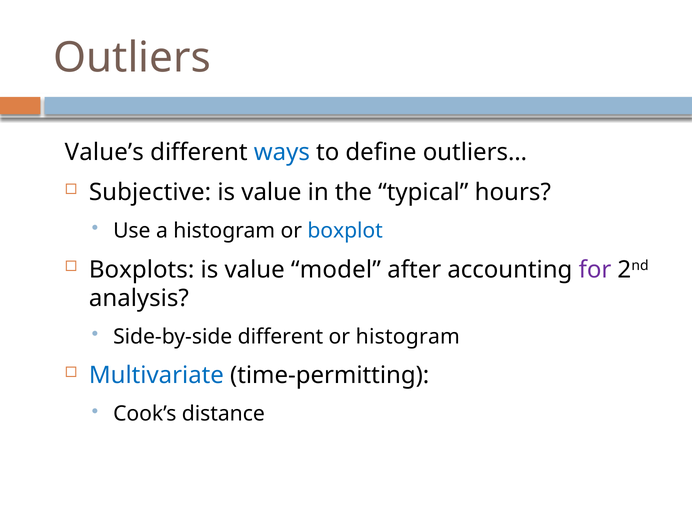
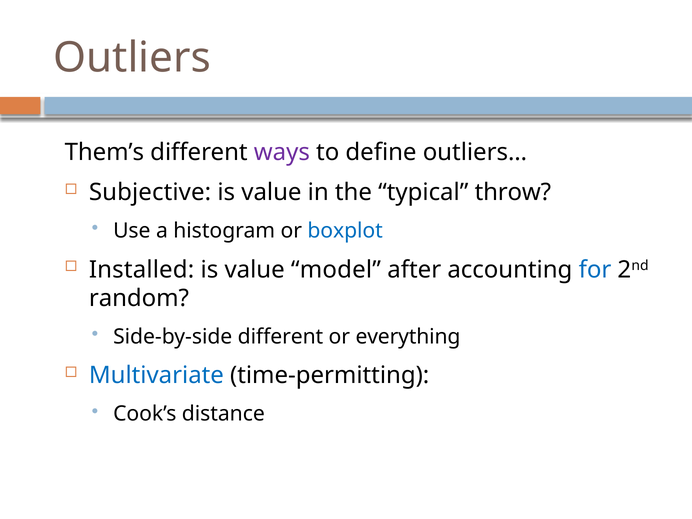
Value’s: Value’s -> Them’s
ways colour: blue -> purple
hours: hours -> throw
Boxplots: Boxplots -> Installed
for colour: purple -> blue
analysis: analysis -> random
or histogram: histogram -> everything
